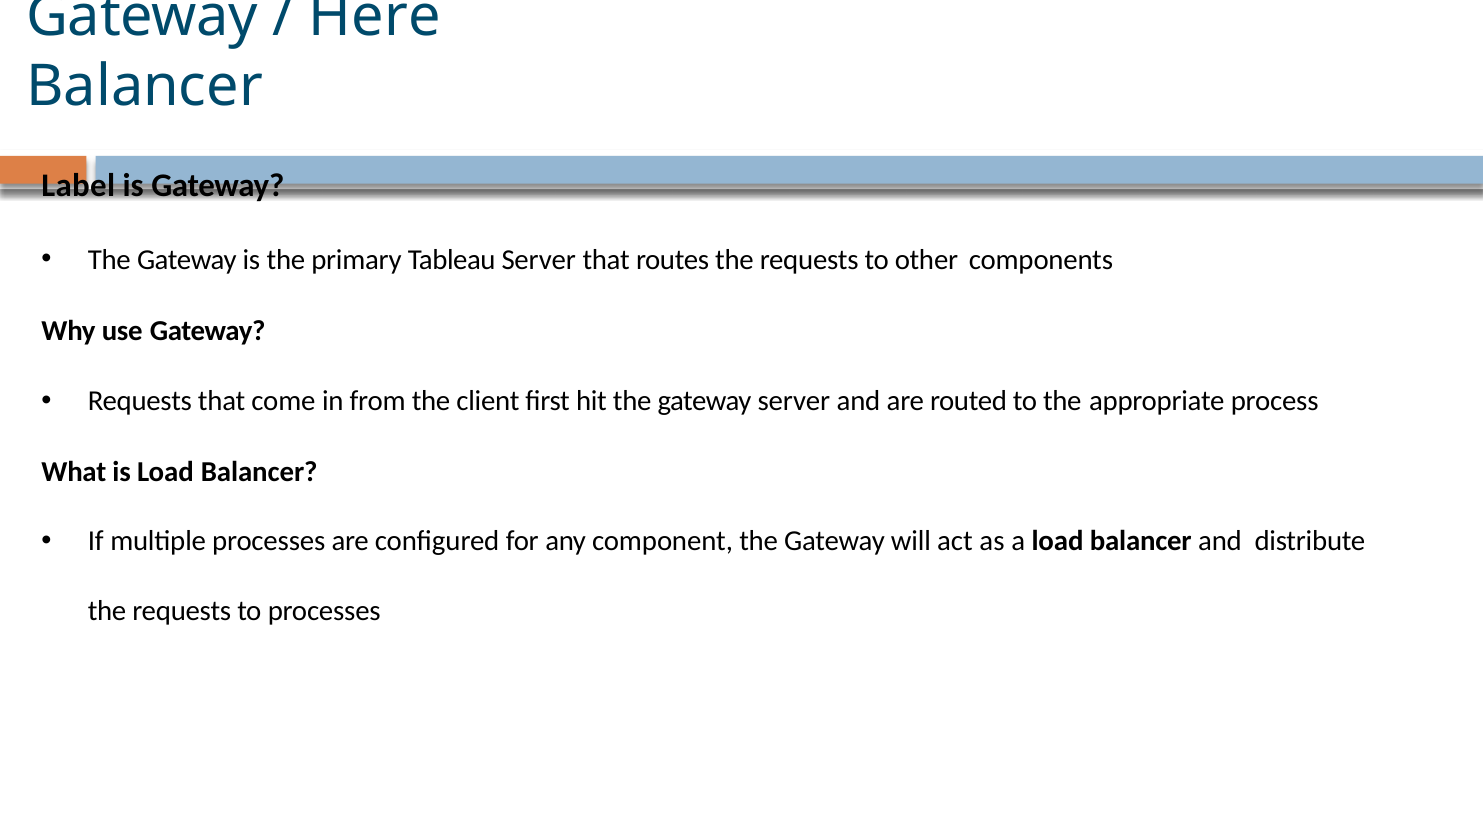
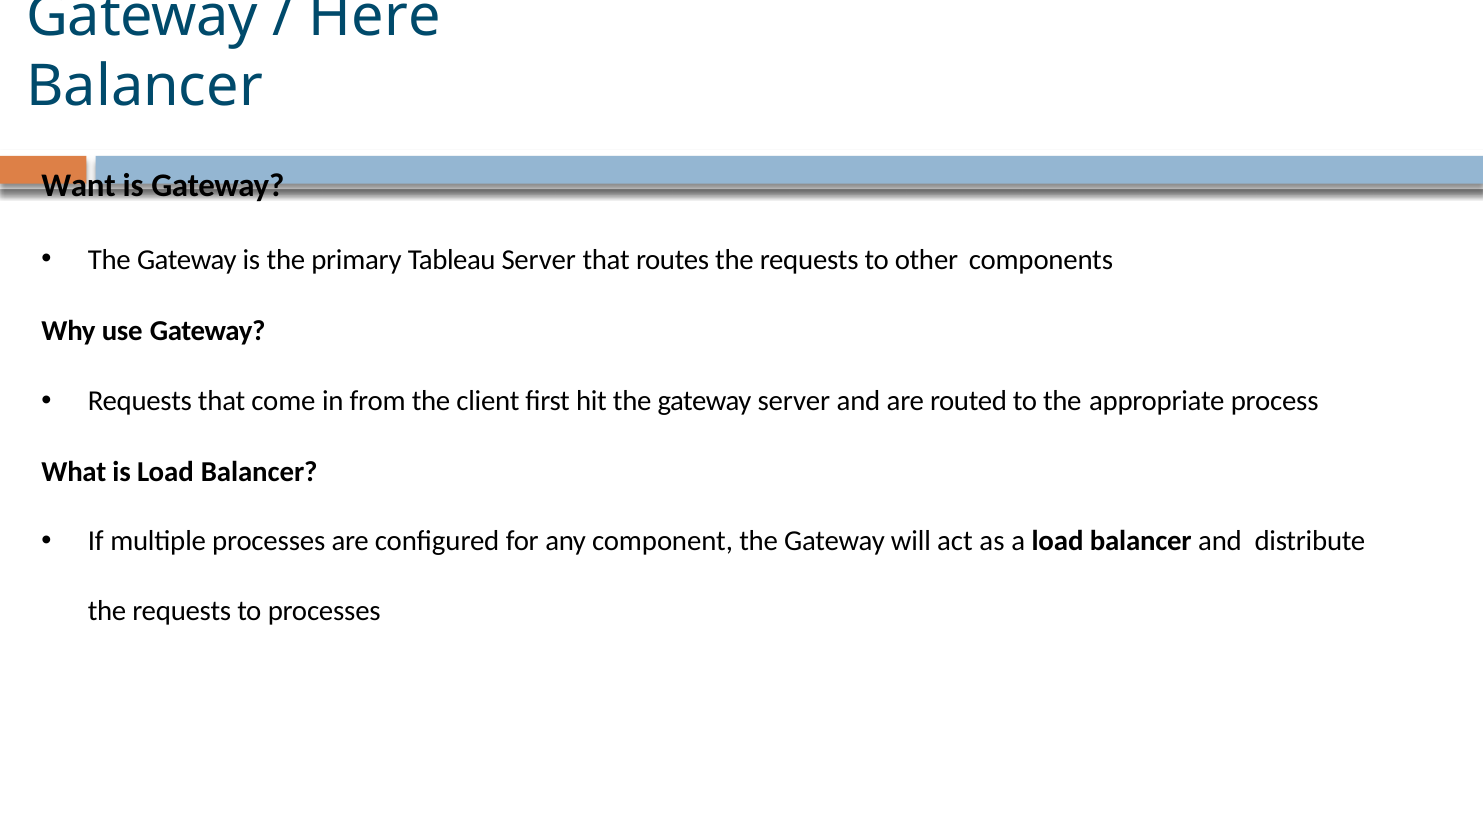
Label: Label -> Want
